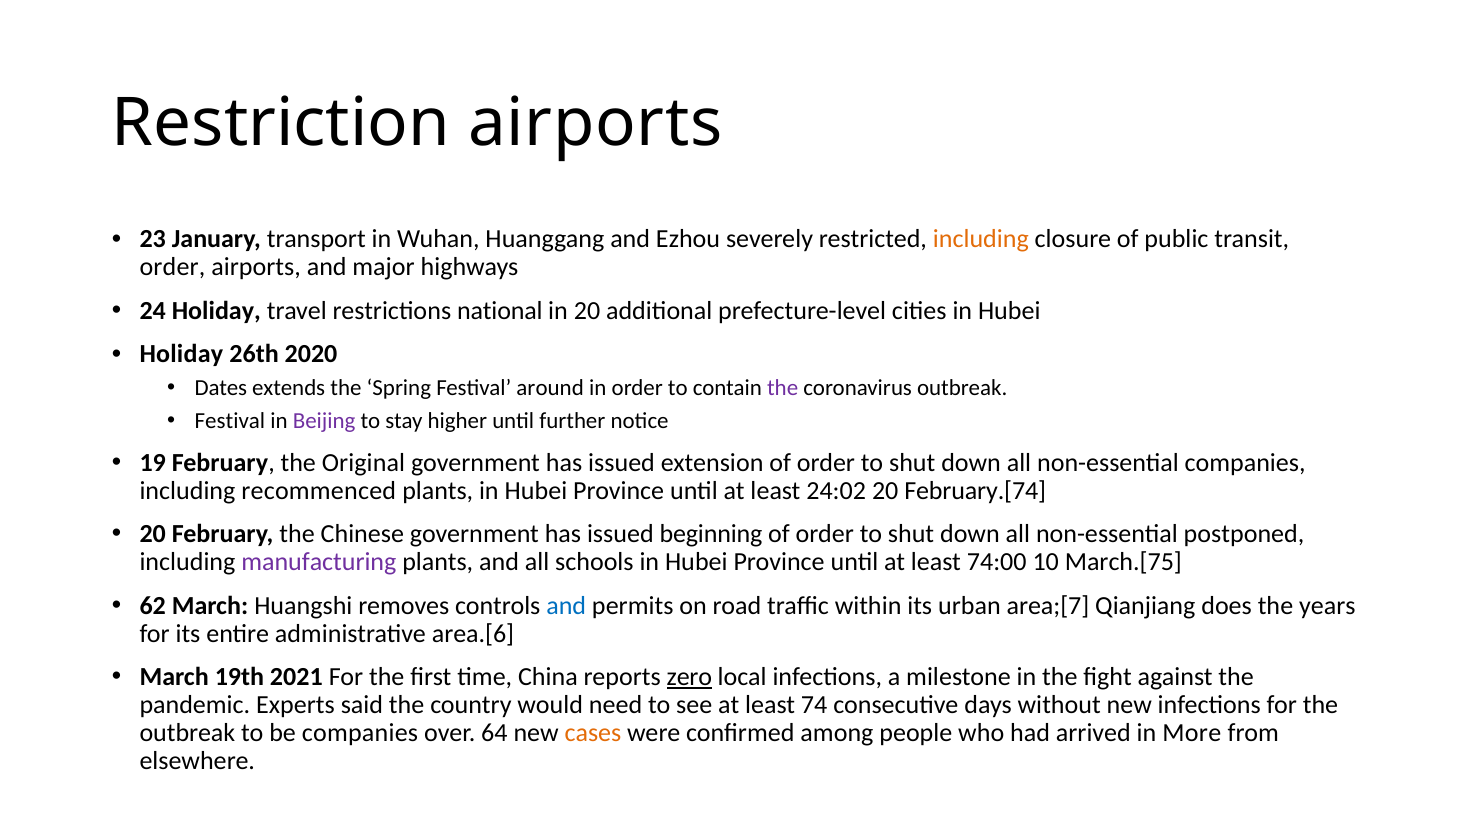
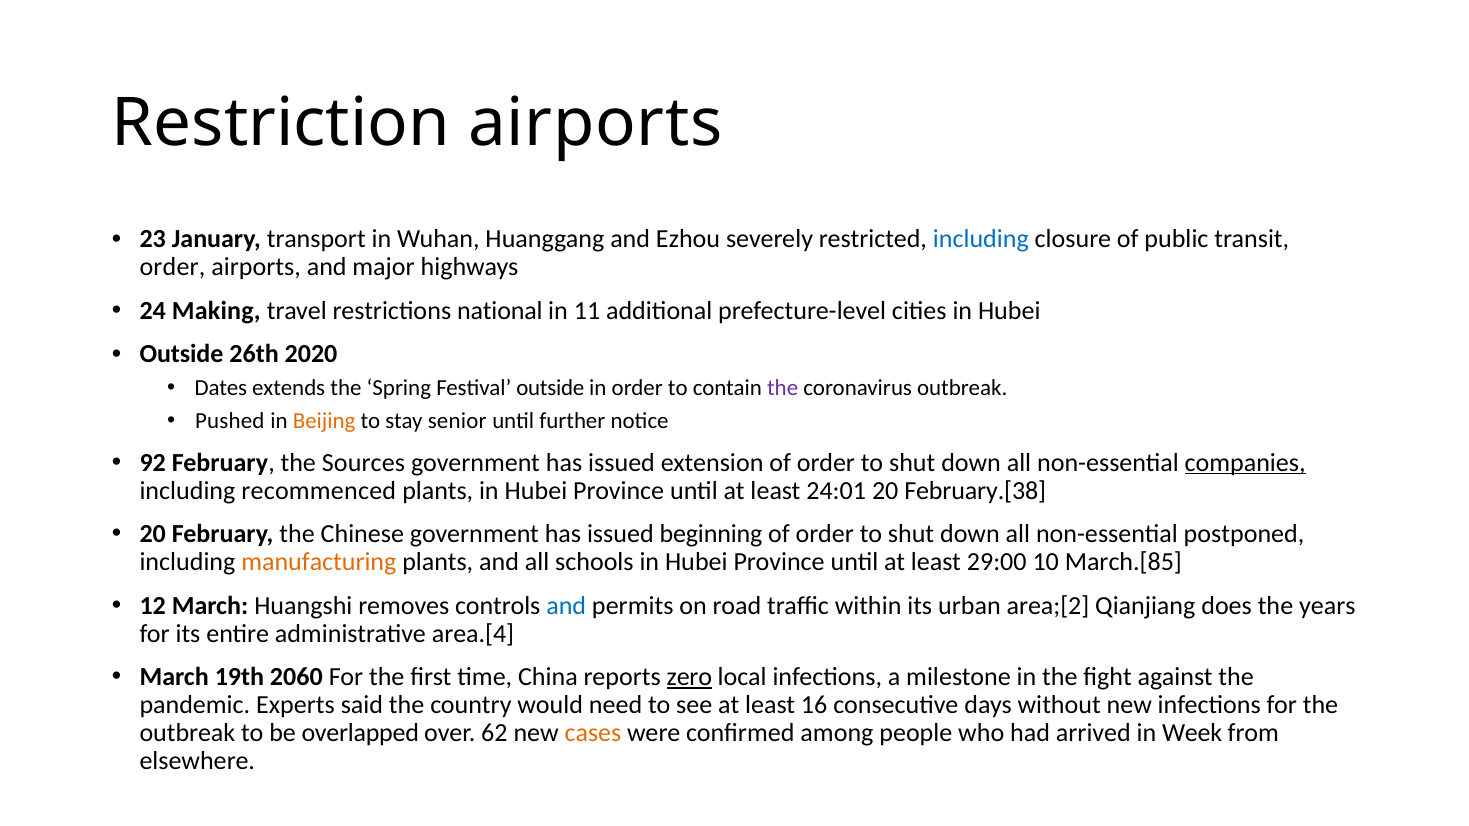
including at (981, 239) colour: orange -> blue
24 Holiday: Holiday -> Making
in 20: 20 -> 11
Holiday at (181, 354): Holiday -> Outside
Festival around: around -> outside
Festival at (230, 421): Festival -> Pushed
Beijing colour: purple -> orange
higher: higher -> senior
19: 19 -> 92
Original: Original -> Sources
companies at (1245, 463) underline: none -> present
24:02: 24:02 -> 24:01
February.[74: February.[74 -> February.[38
manufacturing colour: purple -> orange
74:00: 74:00 -> 29:00
March.[75: March.[75 -> March.[85
62: 62 -> 12
area;[7: area;[7 -> area;[2
area.[6: area.[6 -> area.[4
2021: 2021 -> 2060
74: 74 -> 16
be companies: companies -> overlapped
64: 64 -> 62
More: More -> Week
